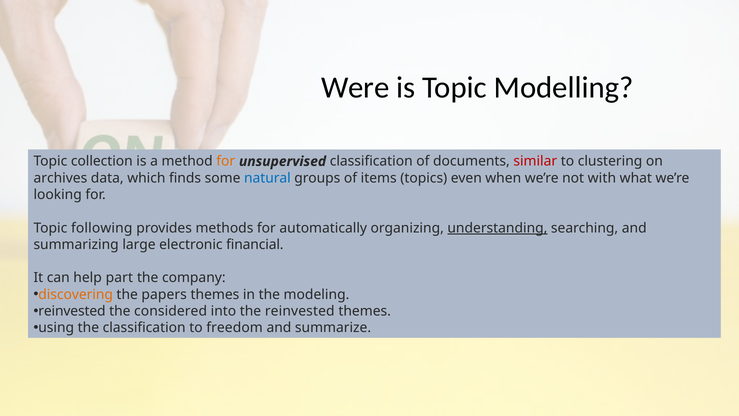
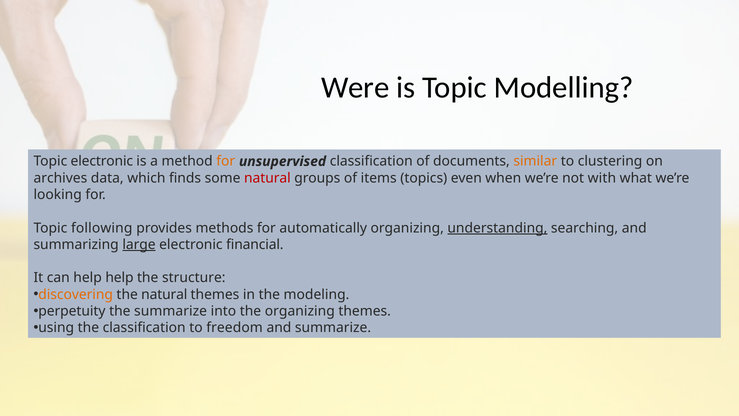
Topic collection: collection -> electronic
similar colour: red -> orange
natural at (267, 178) colour: blue -> red
large underline: none -> present
help part: part -> help
company: company -> structure
the papers: papers -> natural
reinvested at (72, 311): reinvested -> perpetuity
the considered: considered -> summarize
the reinvested: reinvested -> organizing
